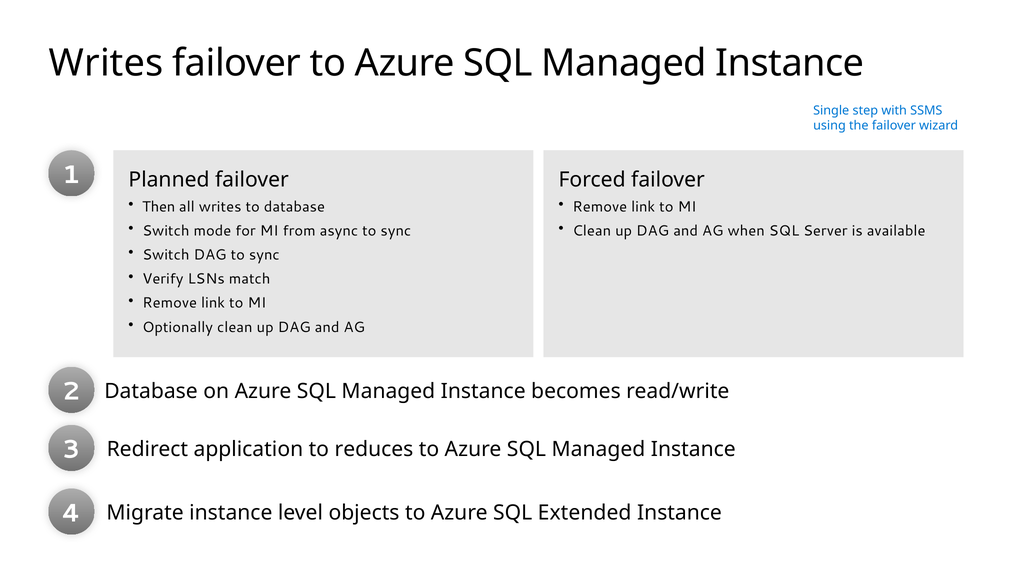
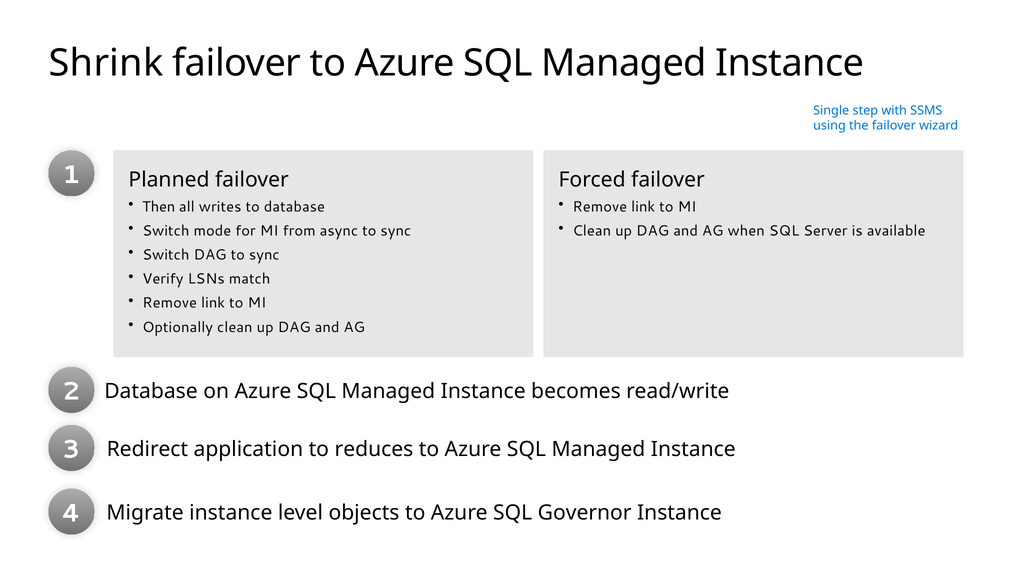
Writes at (106, 63): Writes -> Shrink
Extended: Extended -> Governor
